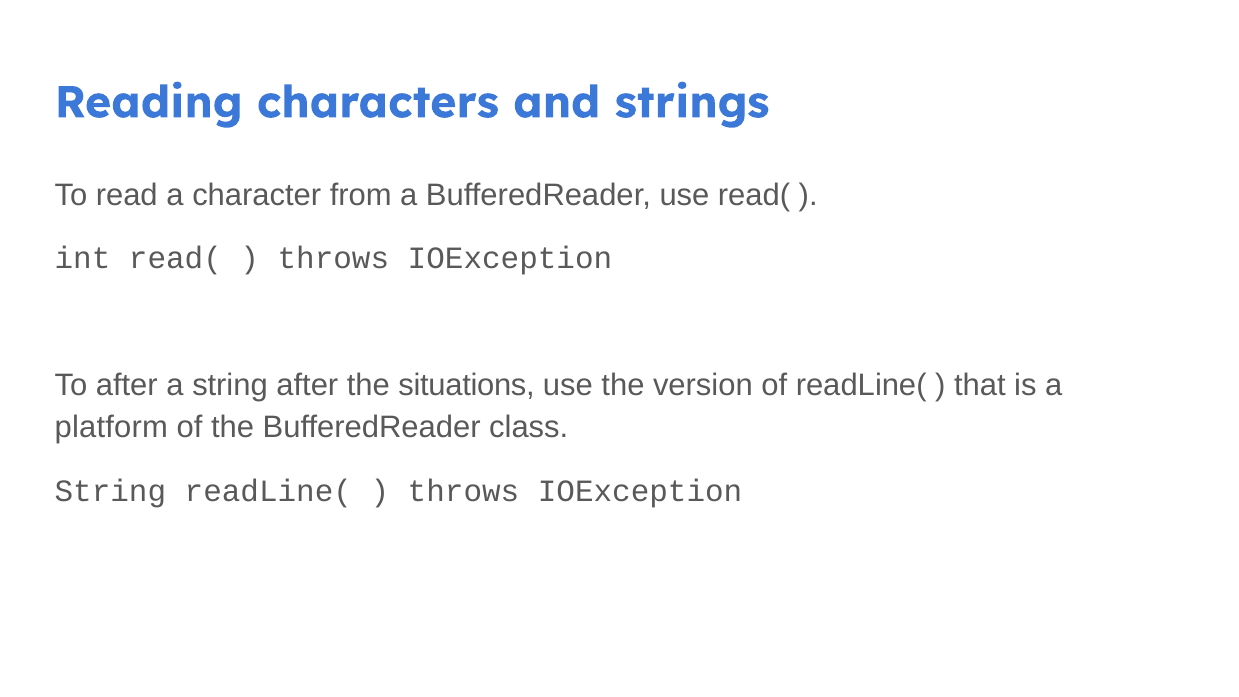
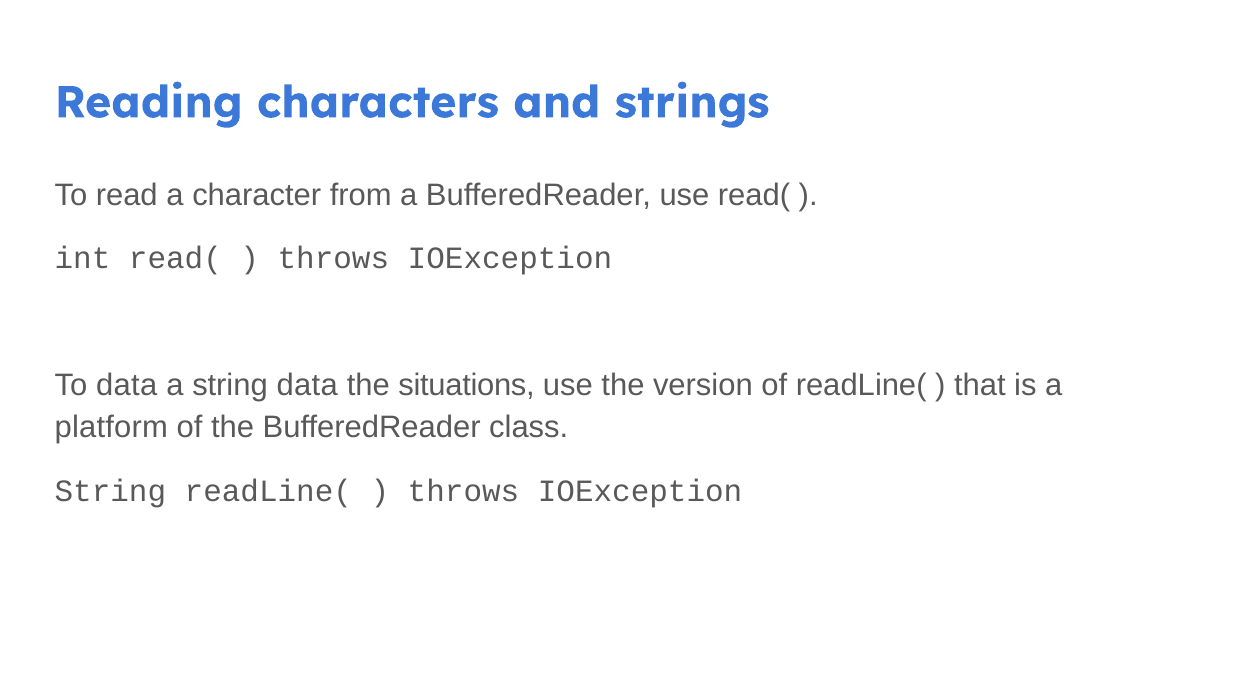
To after: after -> data
string after: after -> data
